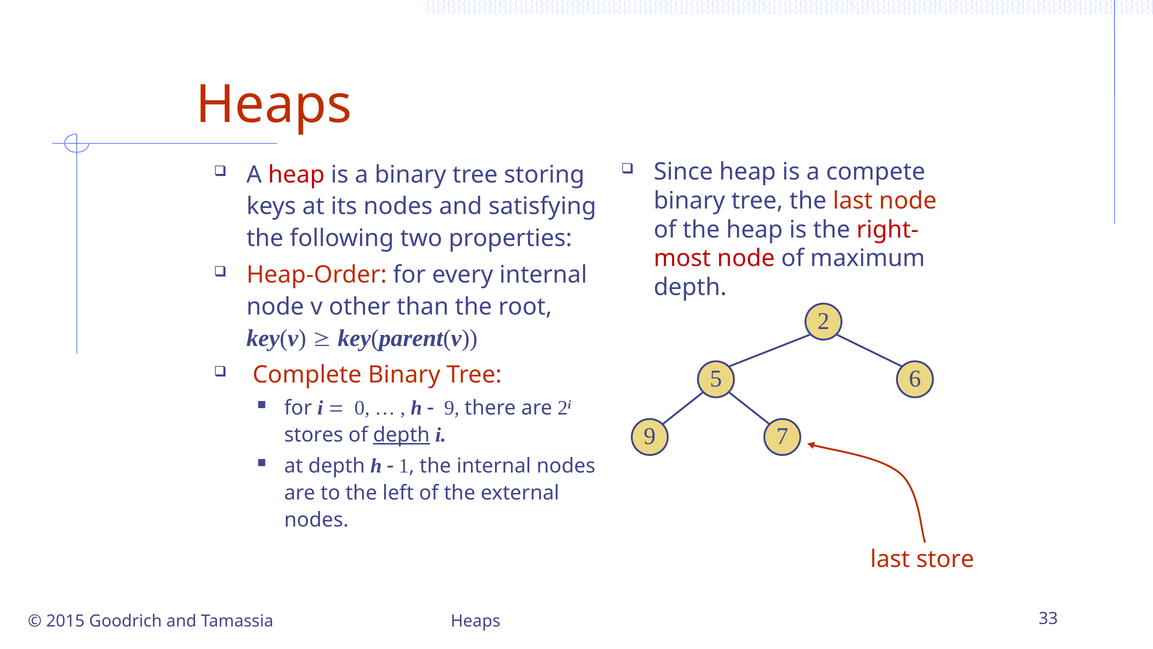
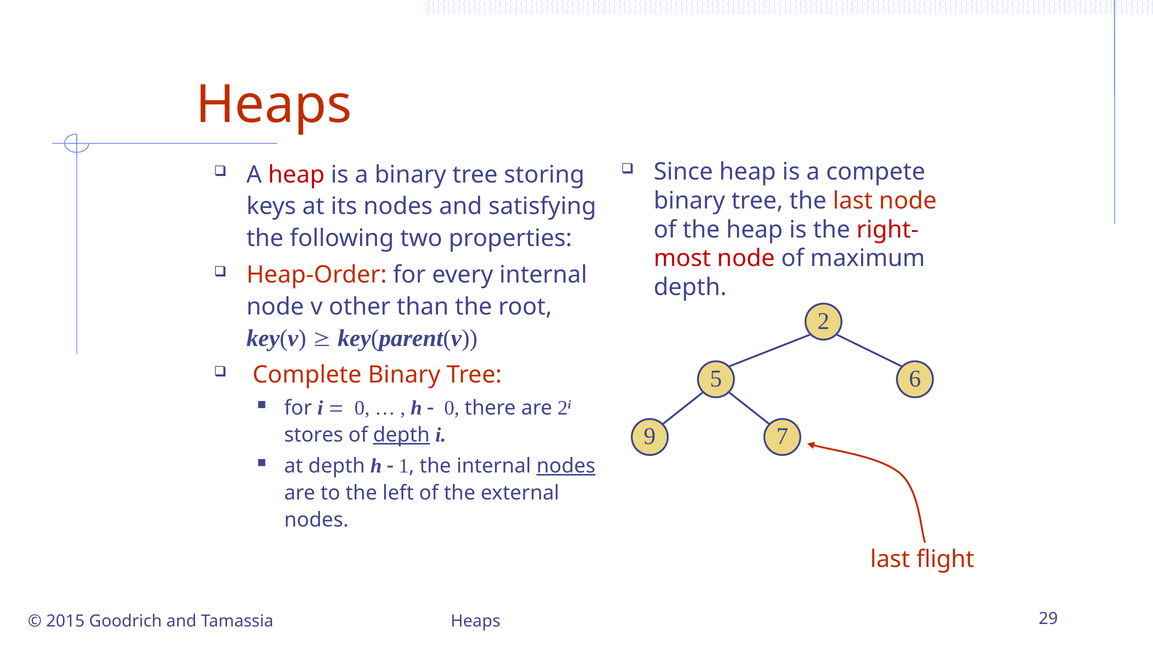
9 at (452, 408): 9 -> 0
nodes at (566, 466) underline: none -> present
store: store -> flight
33: 33 -> 29
